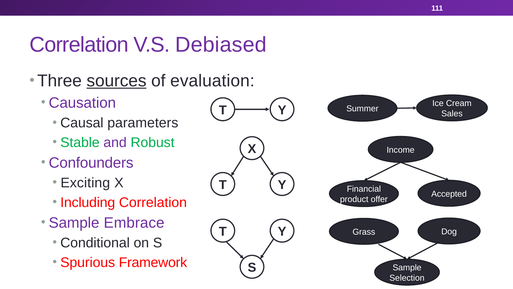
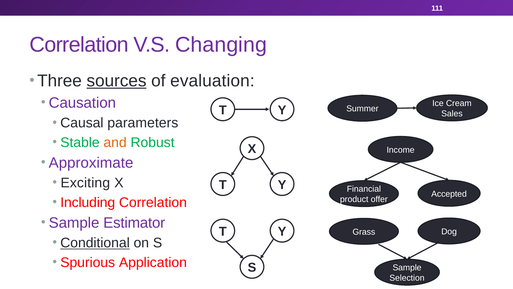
Debiased: Debiased -> Changing
and colour: purple -> orange
Confounders: Confounders -> Approximate
Embrace: Embrace -> Estimator
Conditional underline: none -> present
Framework: Framework -> Application
